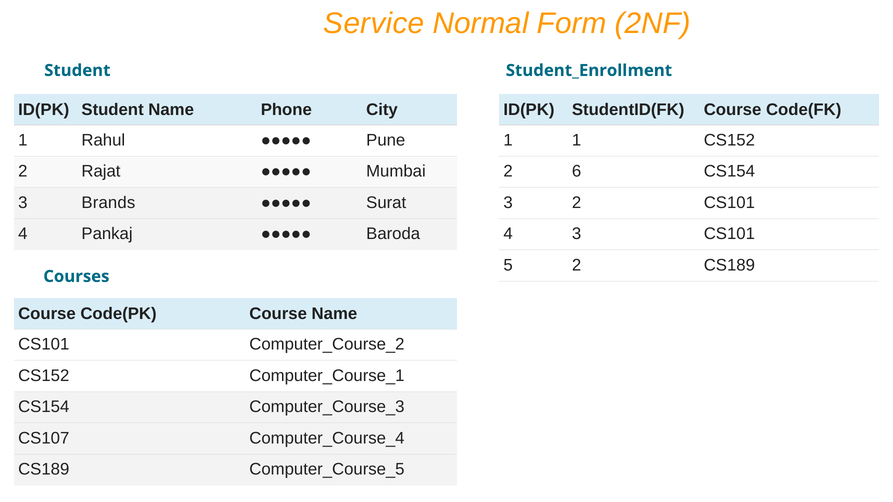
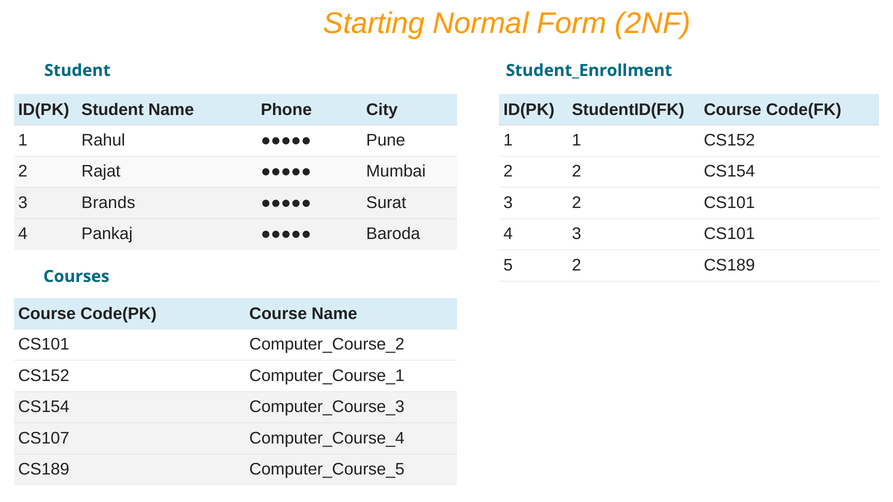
Service: Service -> Starting
2 6: 6 -> 2
